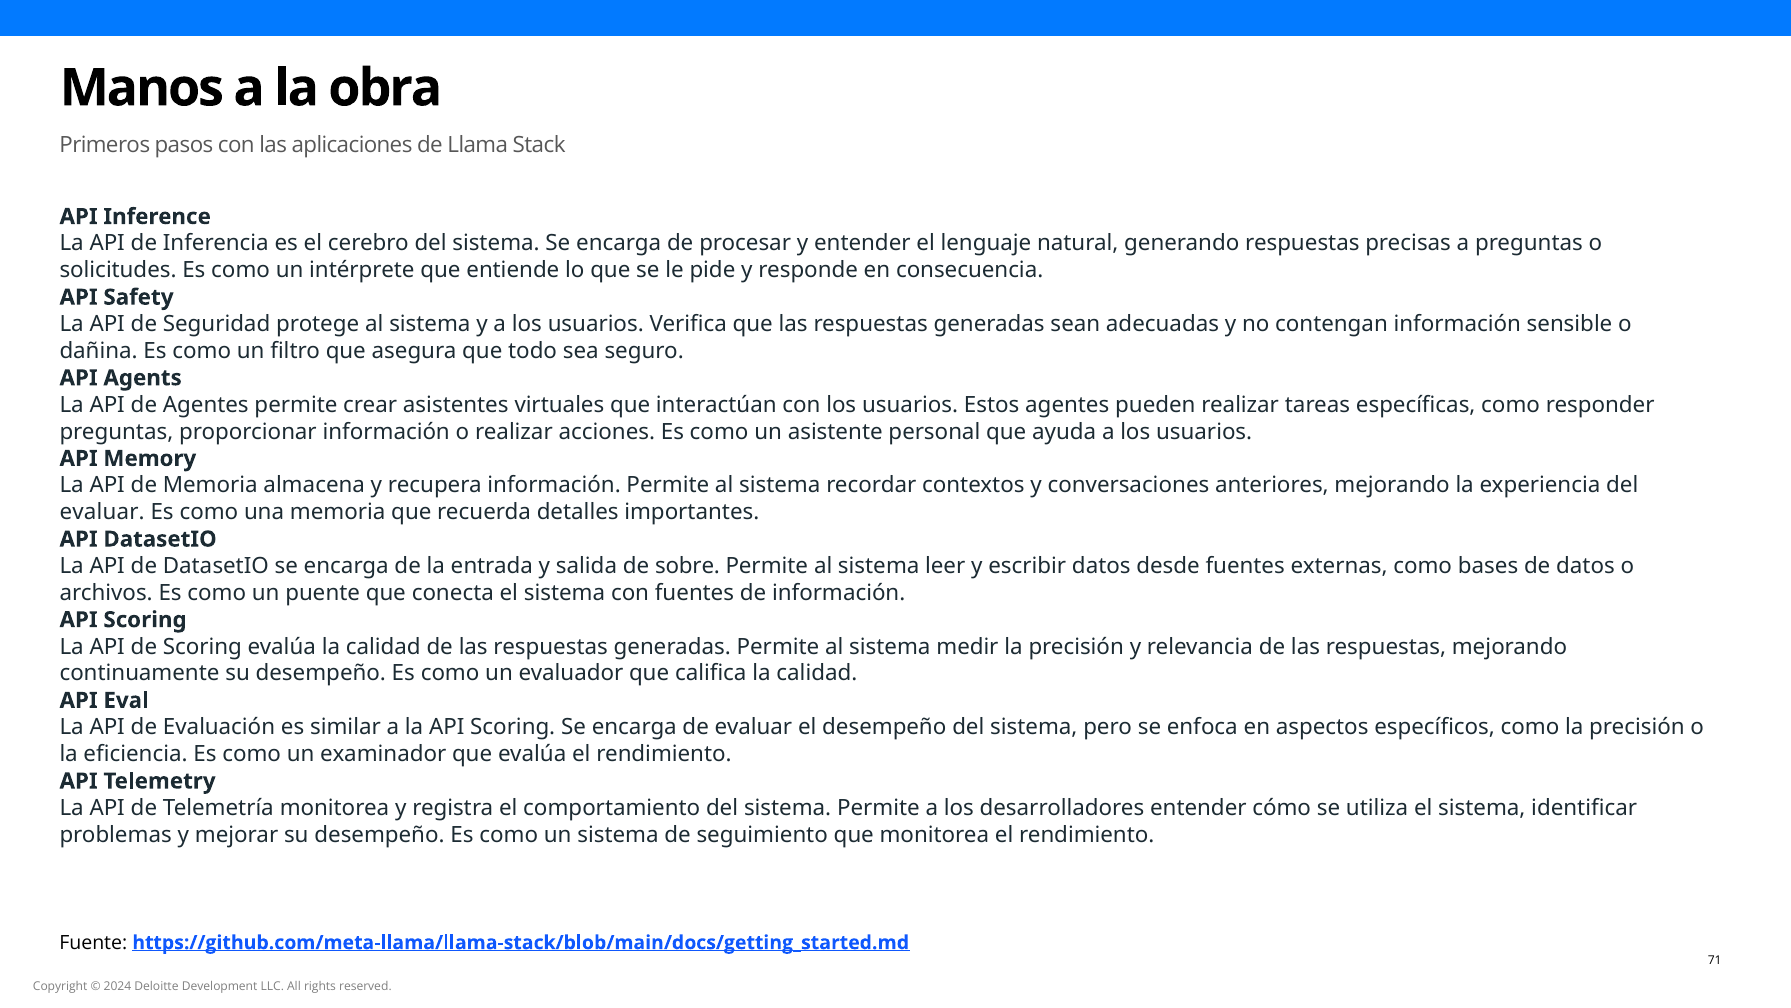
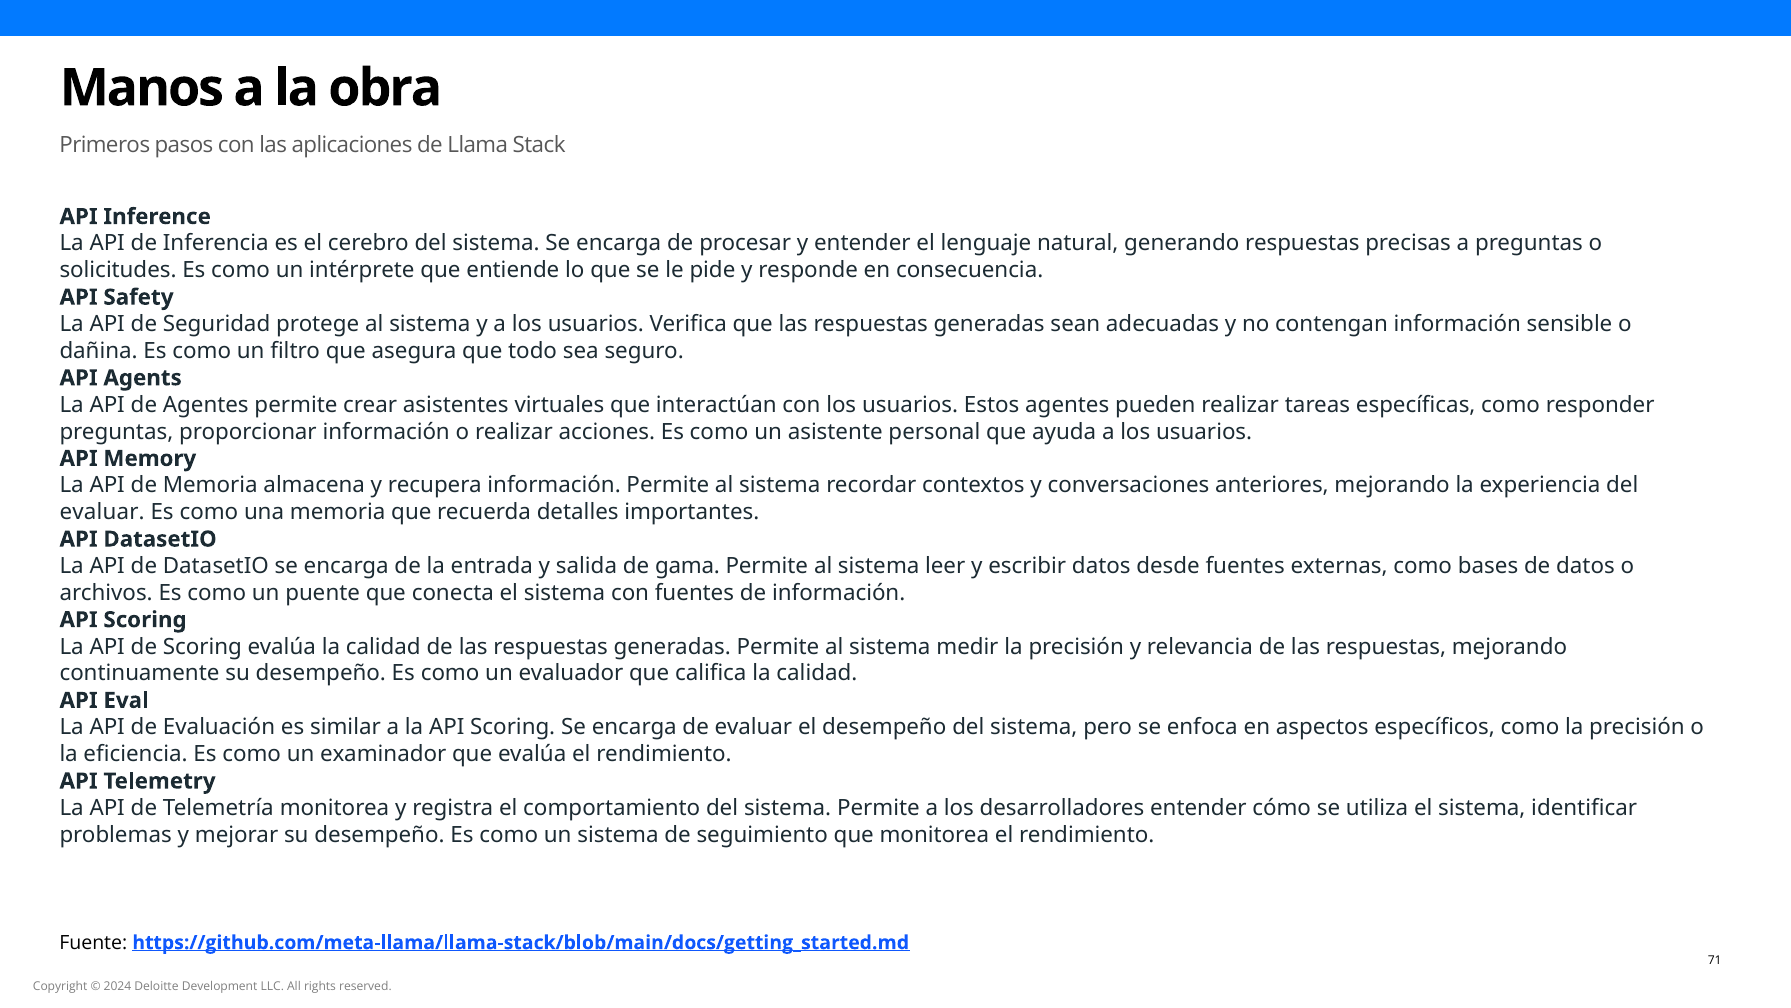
sobre: sobre -> gama
